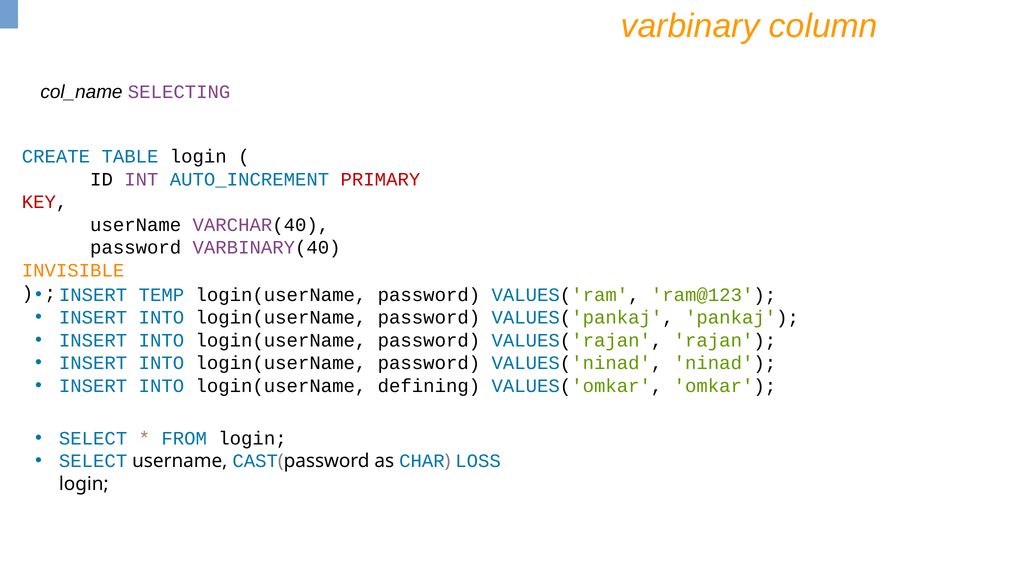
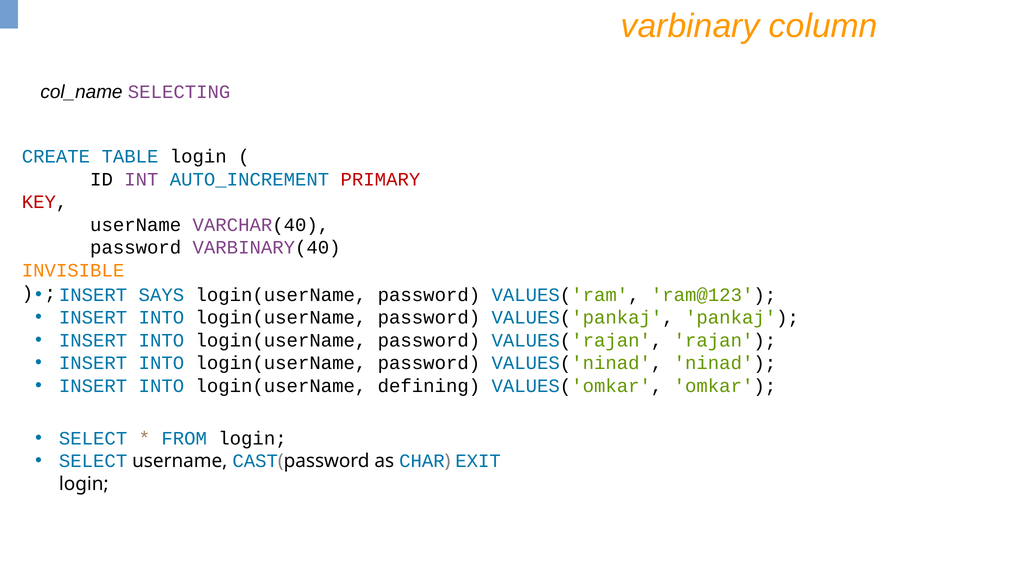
TEMP: TEMP -> SAYS
LOSS: LOSS -> EXIT
